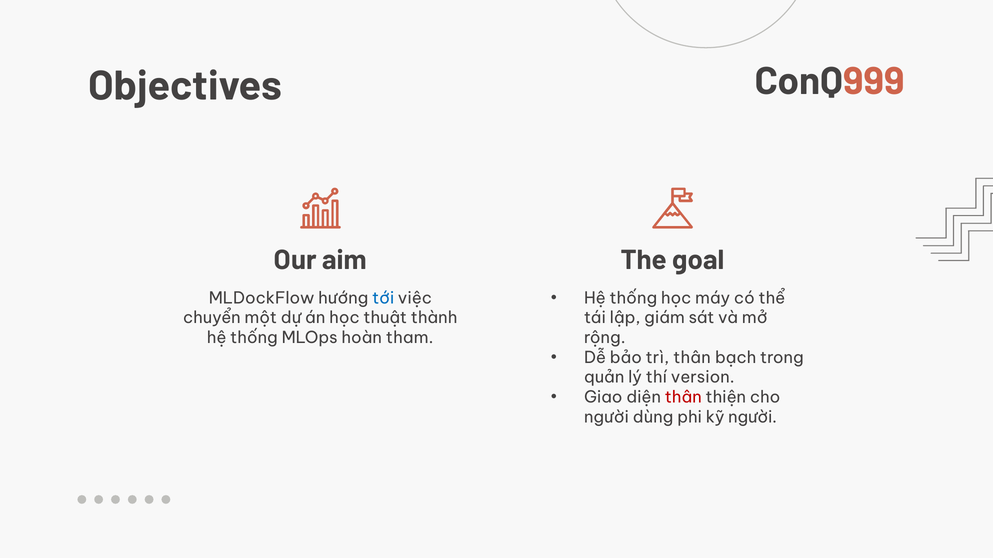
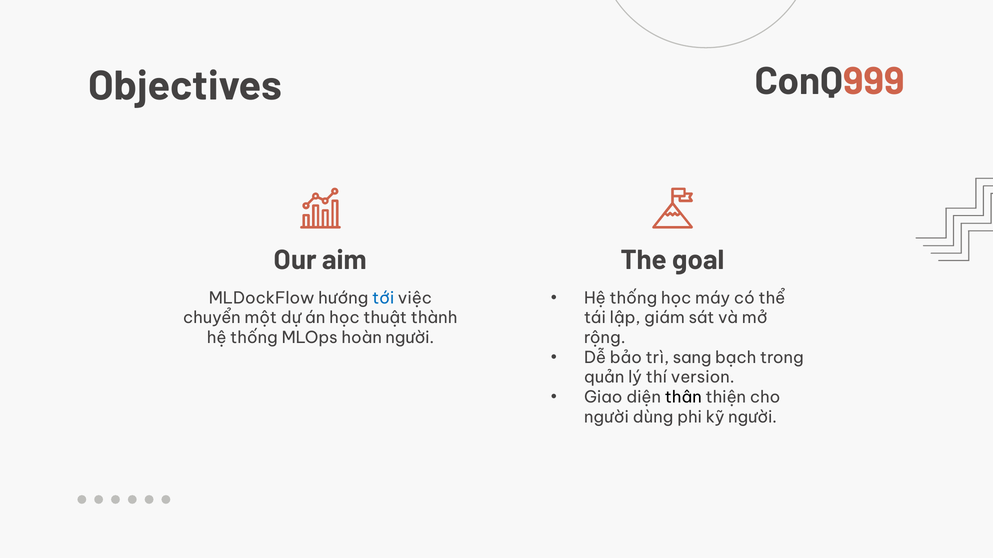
hoàn tham: tham -> người
trì thân: thân -> sang
thân at (683, 398) colour: red -> black
